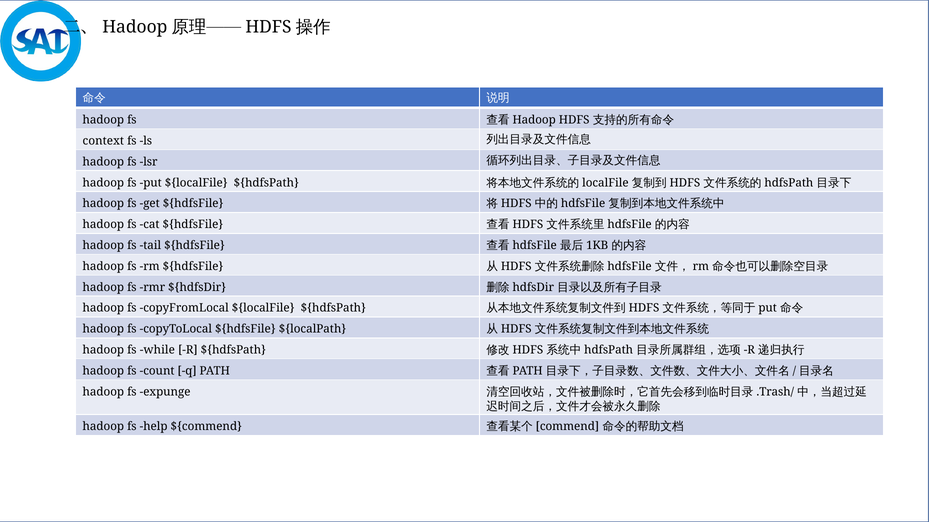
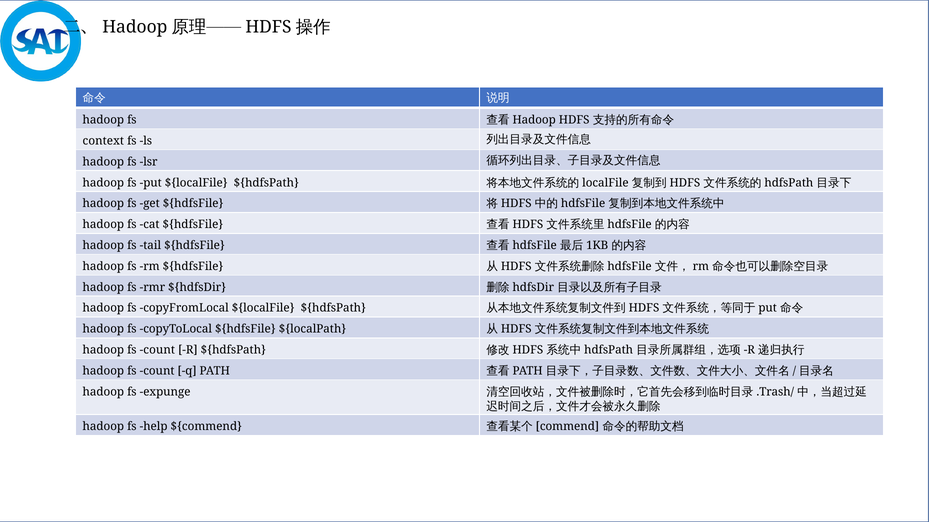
while at (157, 350): while -> count
